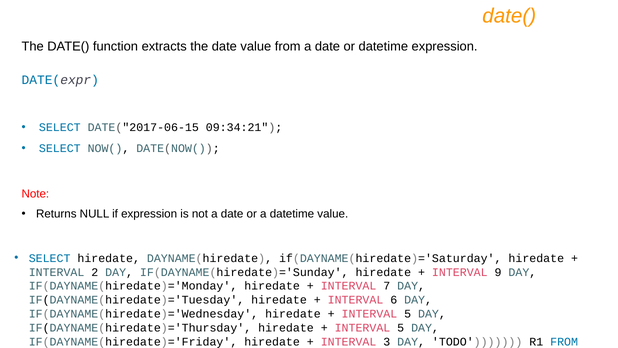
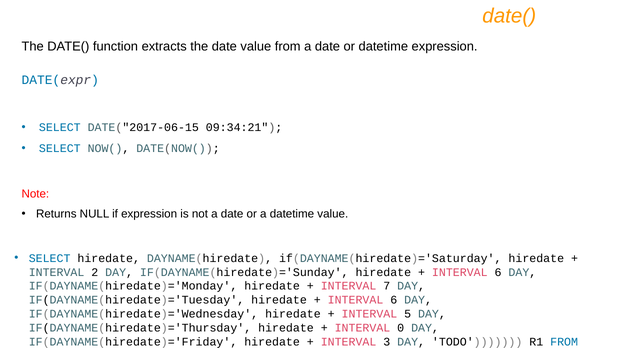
9 at (498, 272): 9 -> 6
5 at (401, 328): 5 -> 0
